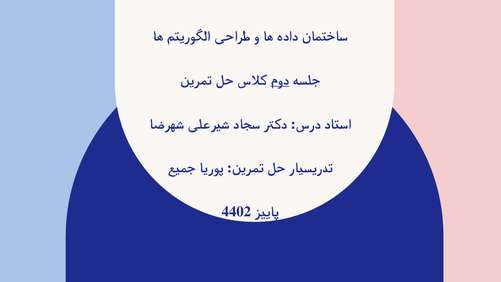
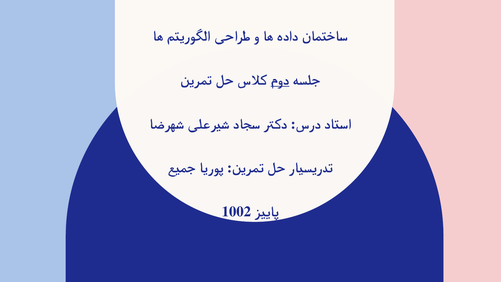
4402: 4402 -> 1002
